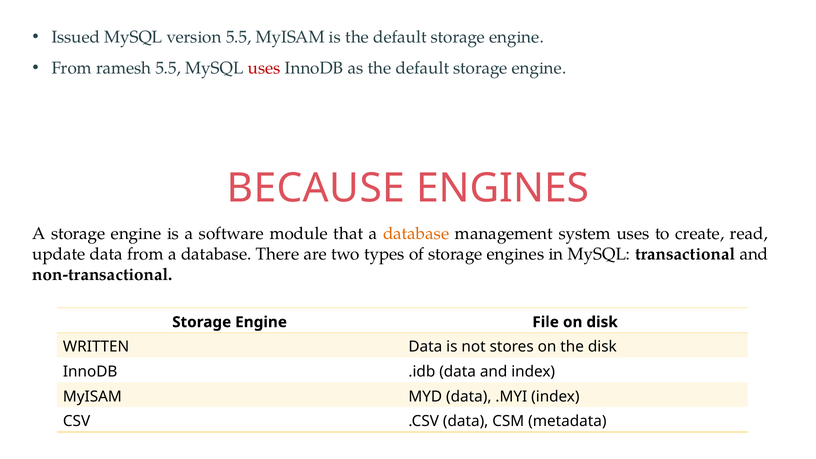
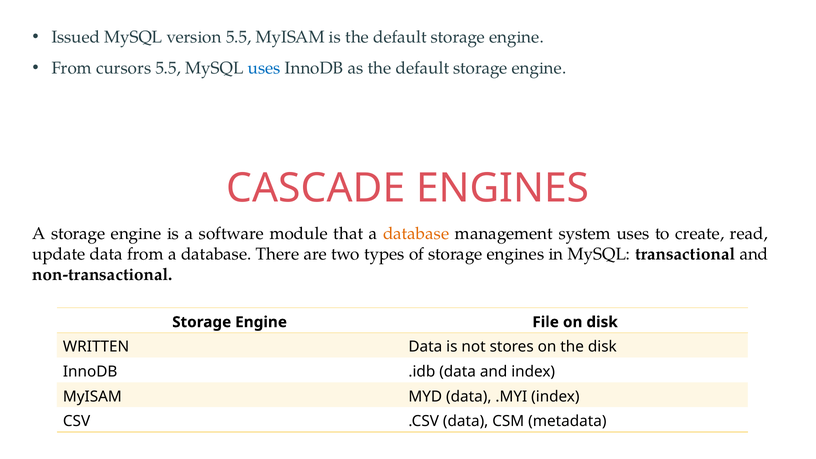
ramesh: ramesh -> cursors
uses at (264, 68) colour: red -> blue
BECAUSE: BECAUSE -> CASCADE
